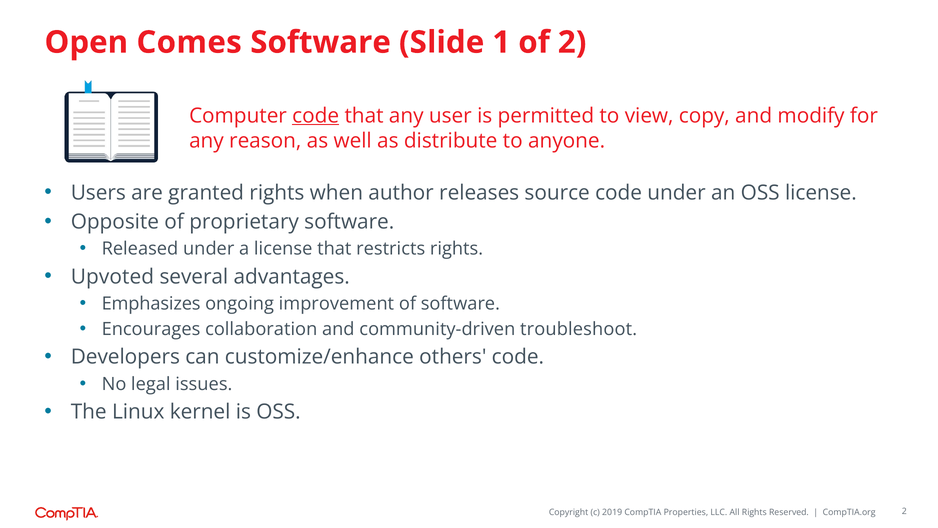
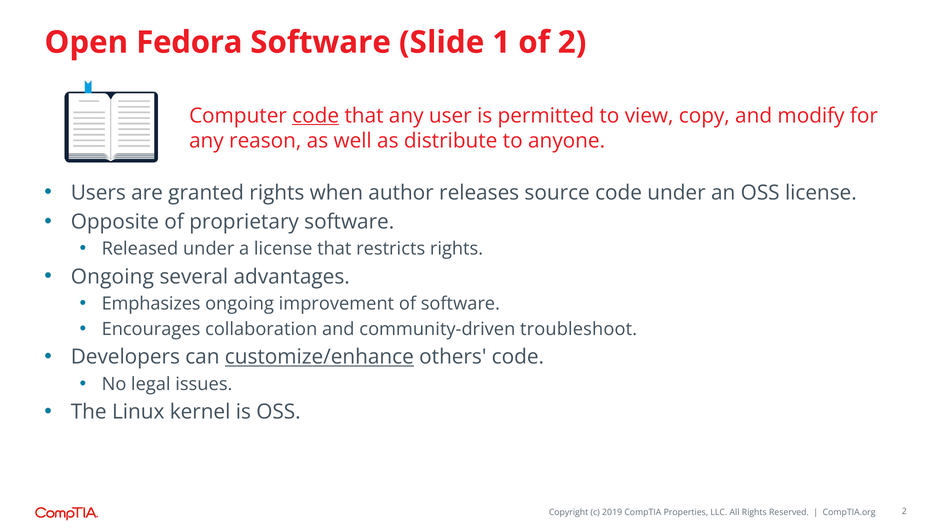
Comes: Comes -> Fedora
Upvoted at (112, 277): Upvoted -> Ongoing
customize/enhance underline: none -> present
